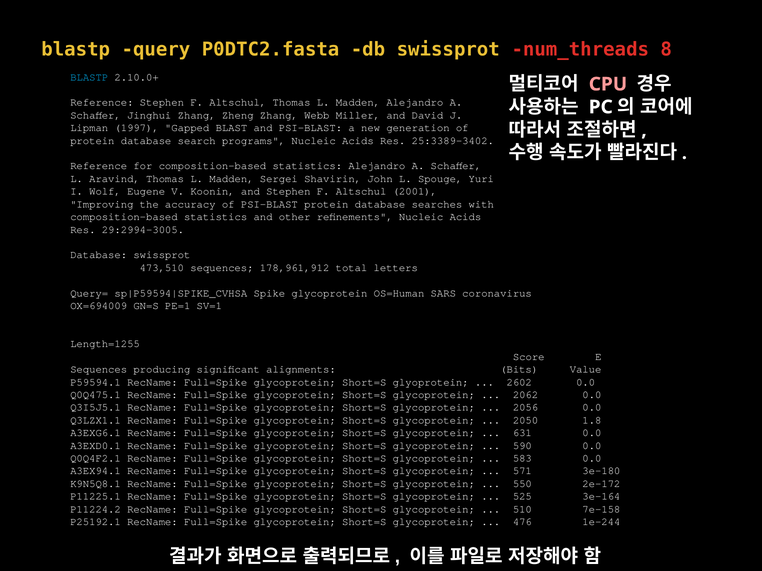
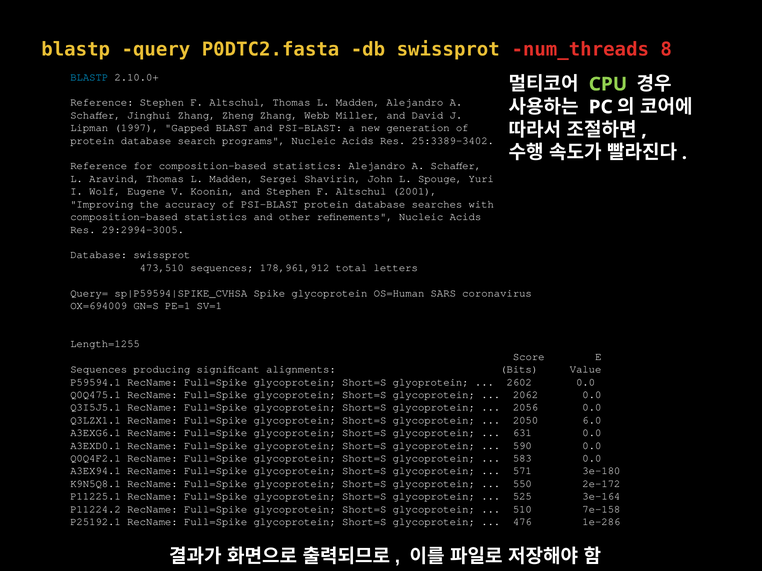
CPU colour: pink -> light green
1.8: 1.8 -> 6.0
1e-244: 1e-244 -> 1e-286
